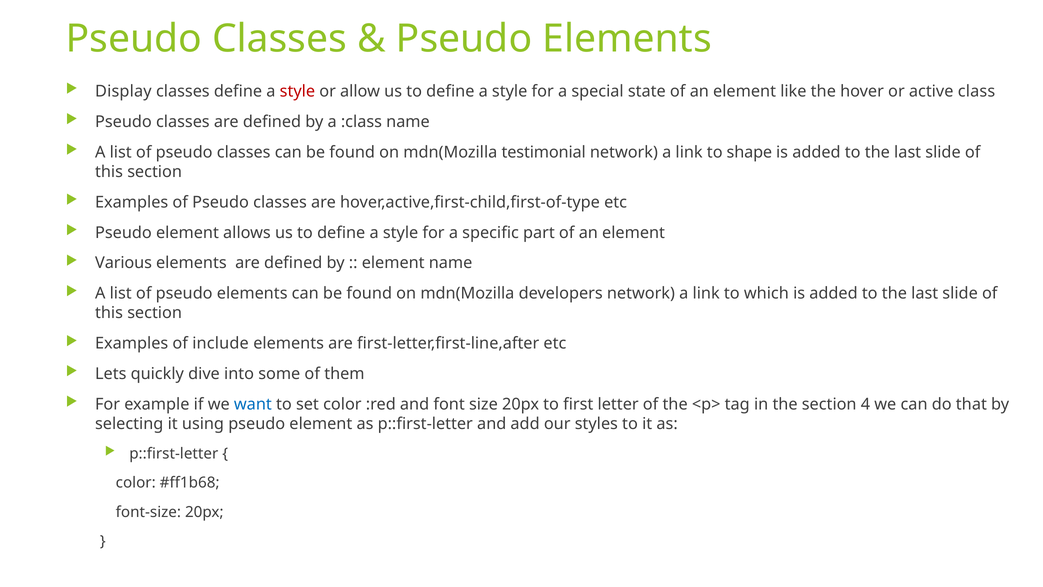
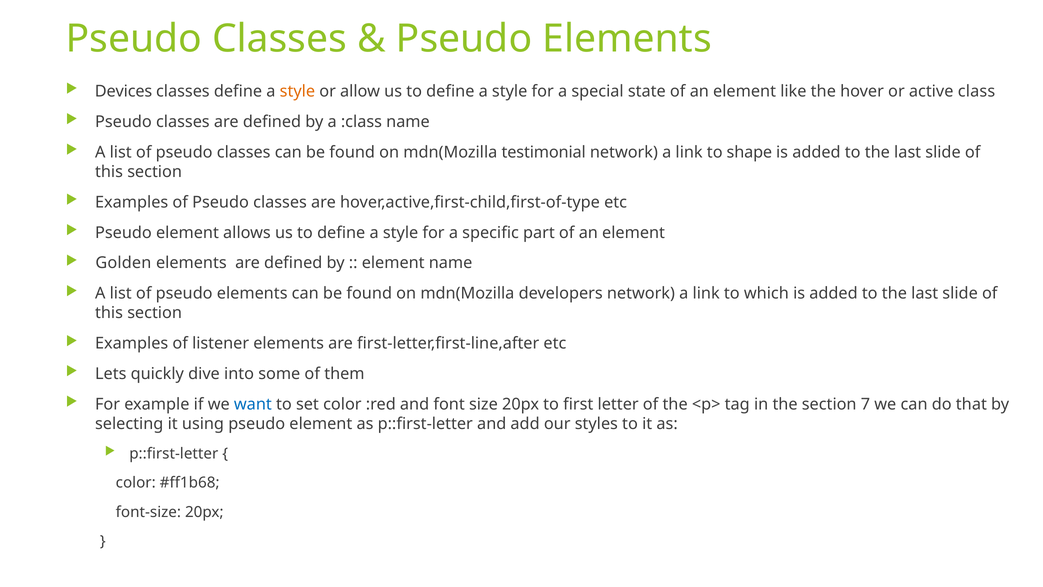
Display: Display -> Devices
style at (297, 91) colour: red -> orange
Various: Various -> Golden
include: include -> listener
4: 4 -> 7
